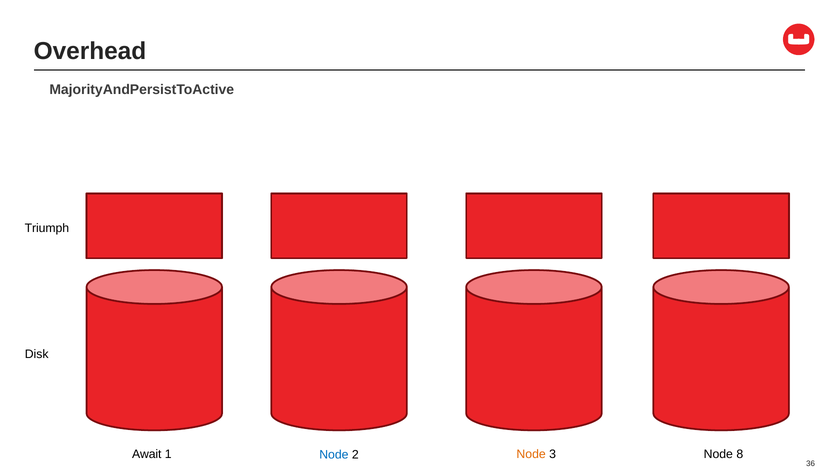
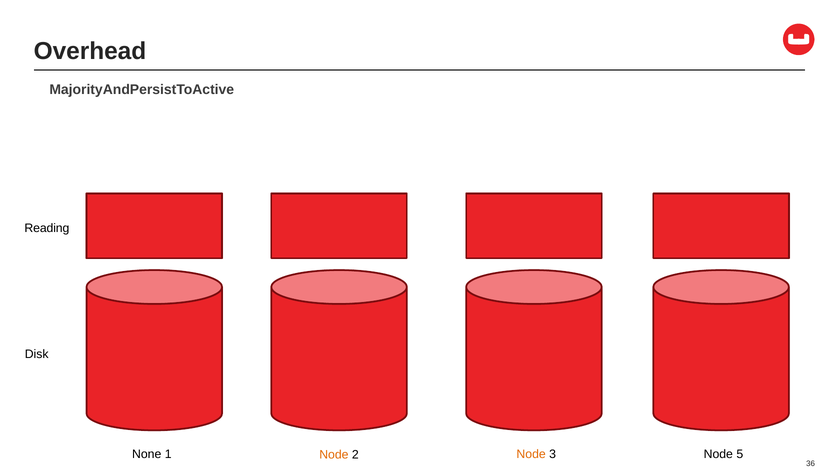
Triumph: Triumph -> Reading
Await: Await -> None
Node at (334, 455) colour: blue -> orange
8: 8 -> 5
